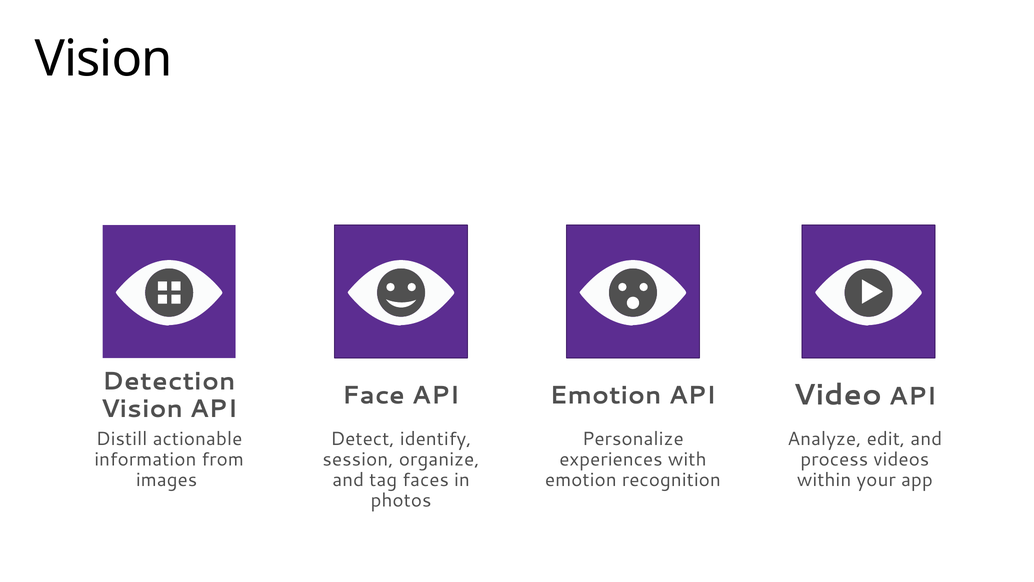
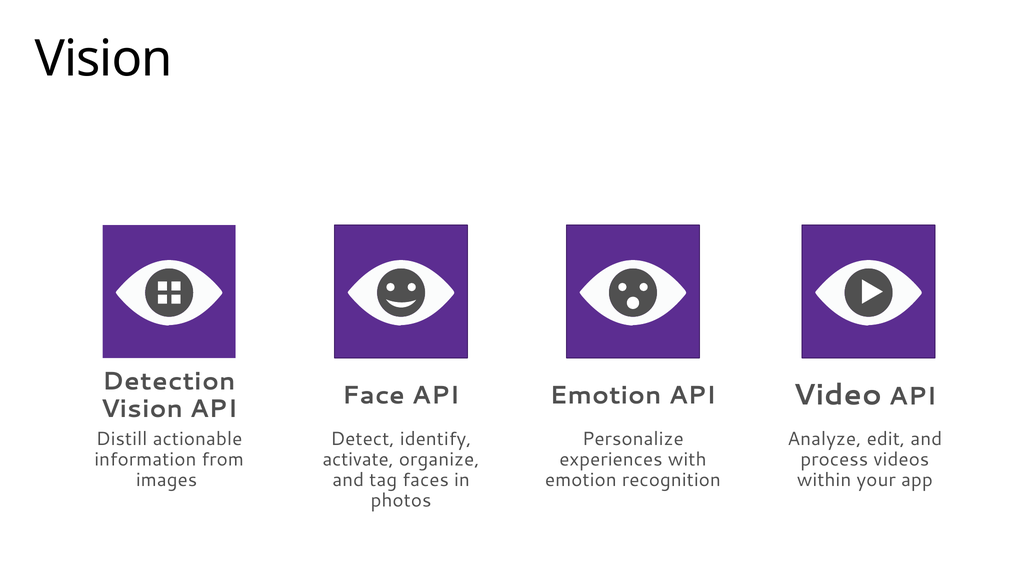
session: session -> activate
